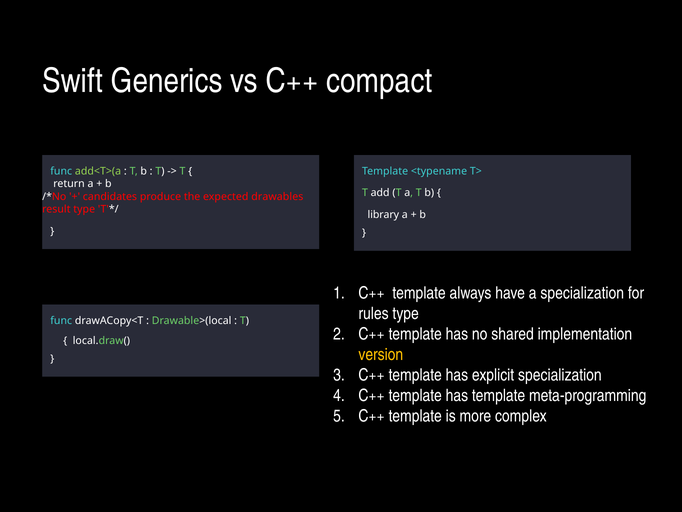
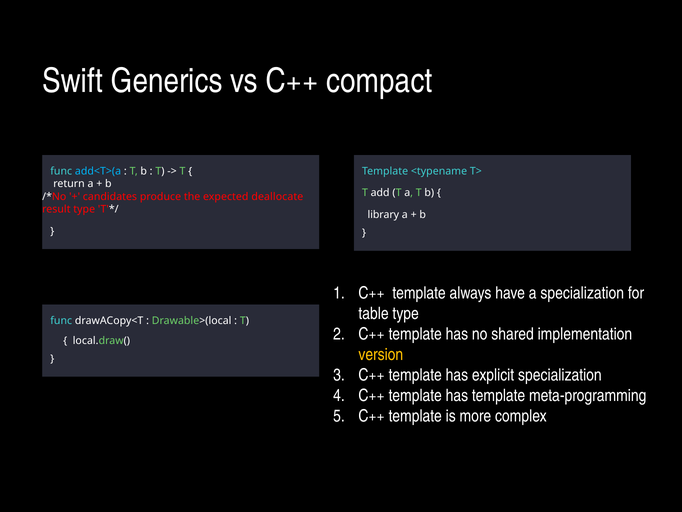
add<T>(a colour: light green -> light blue
drawables: drawables -> deallocate
rules: rules -> table
